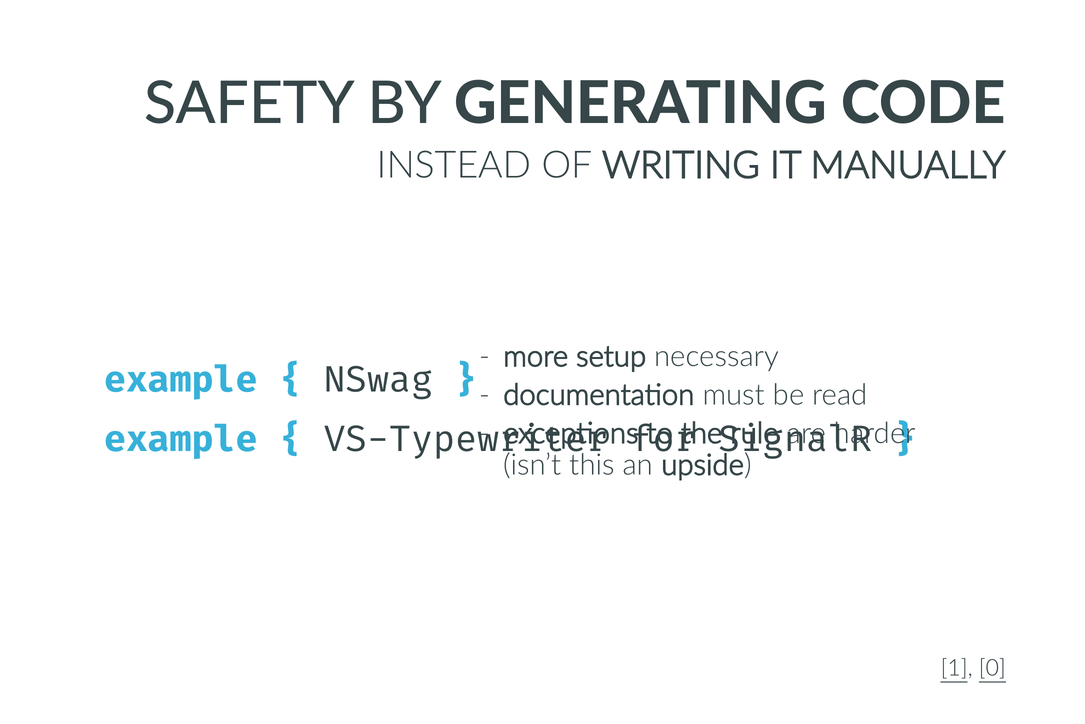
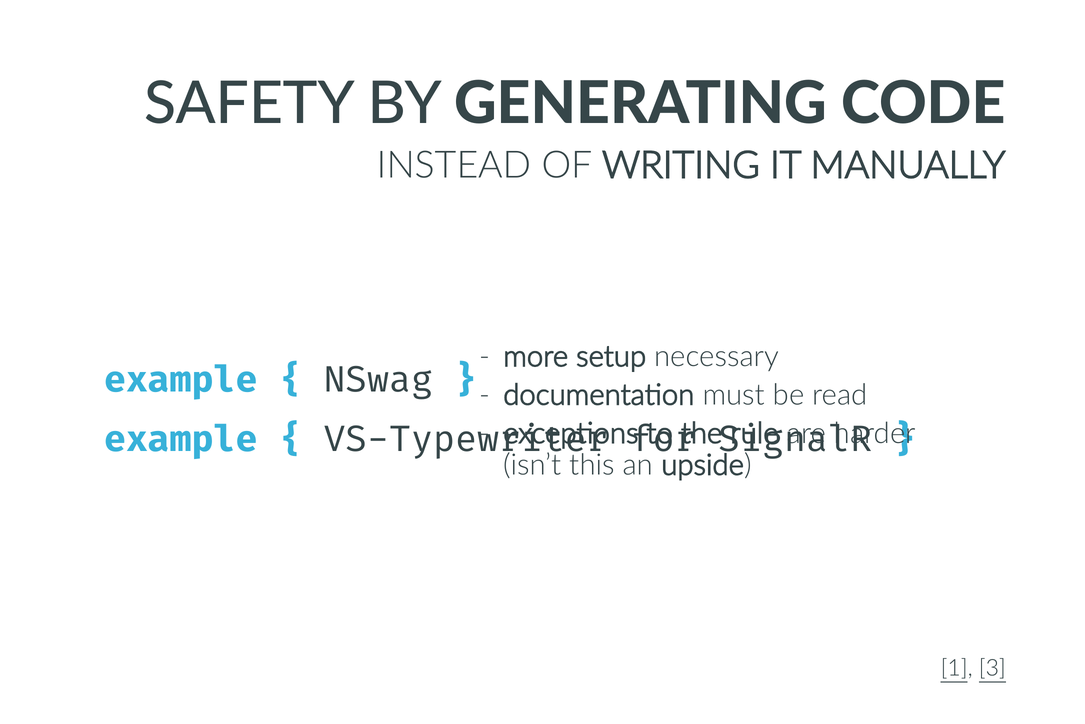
0: 0 -> 3
